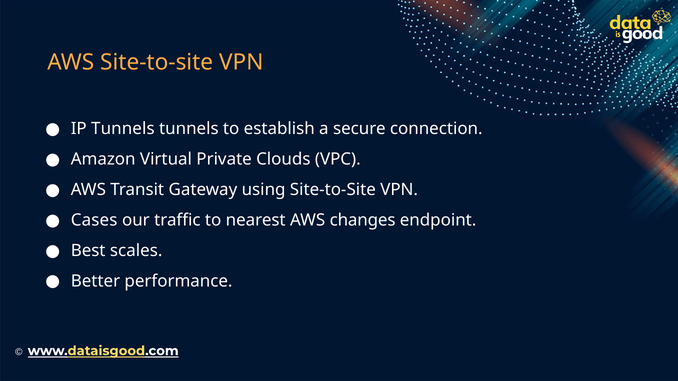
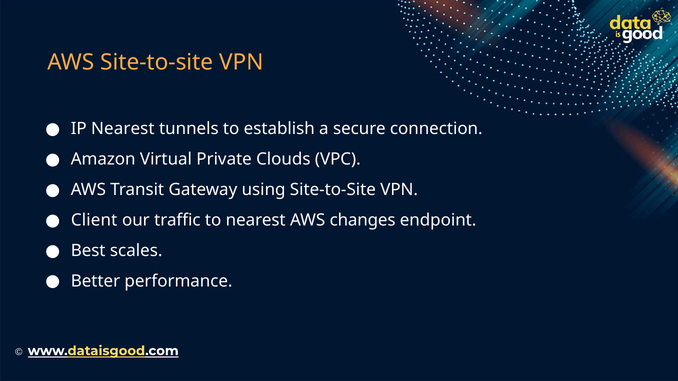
IP Tunnels: Tunnels -> Nearest
Cases: Cases -> Client
